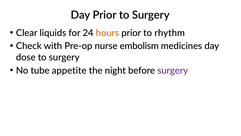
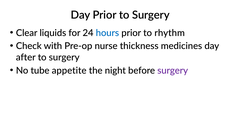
hours colour: orange -> blue
embolism: embolism -> thickness
dose: dose -> after
